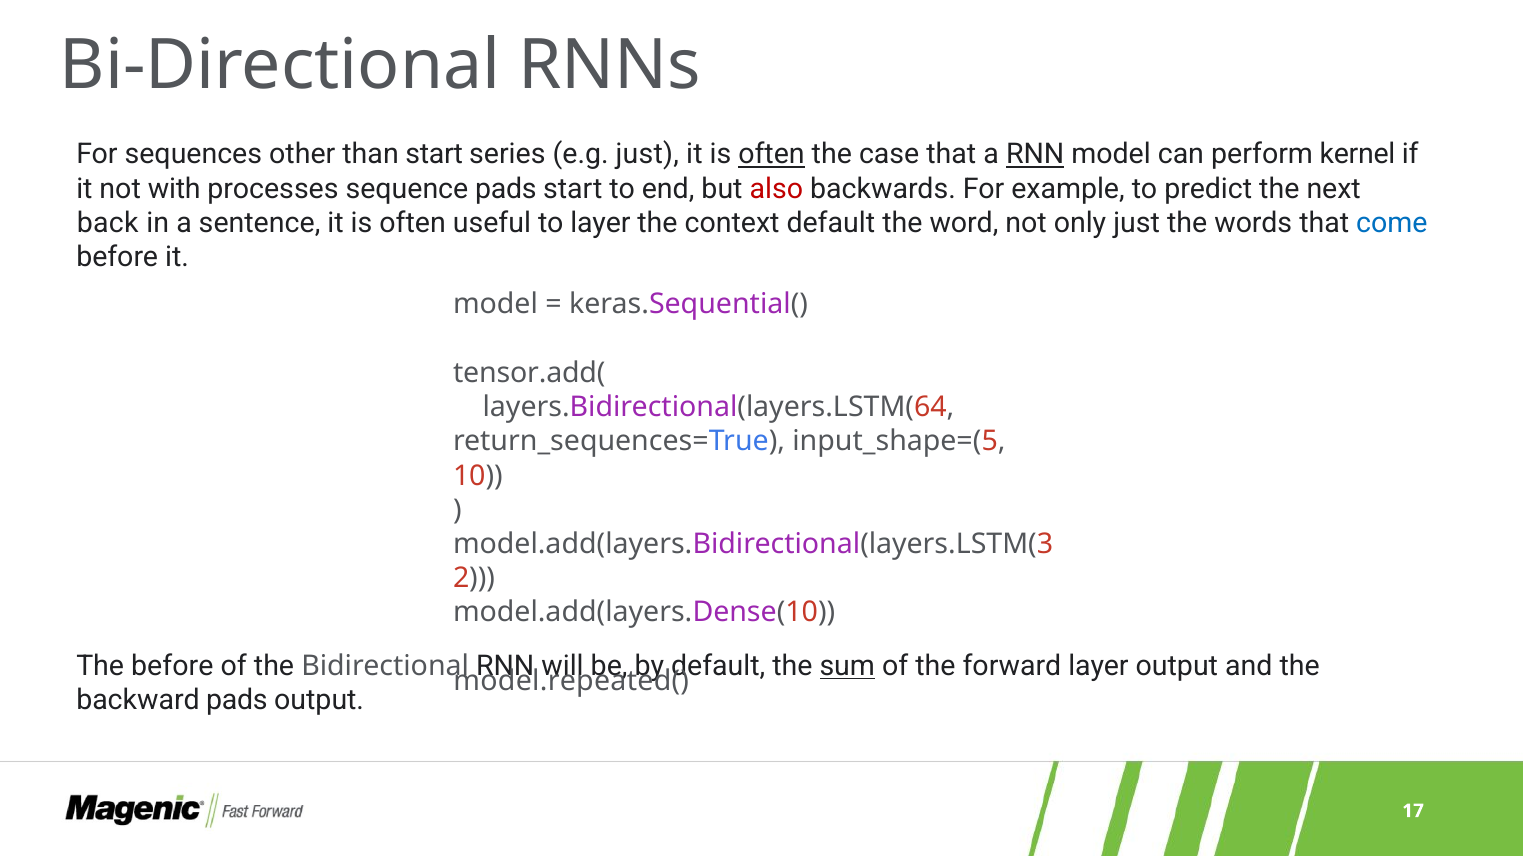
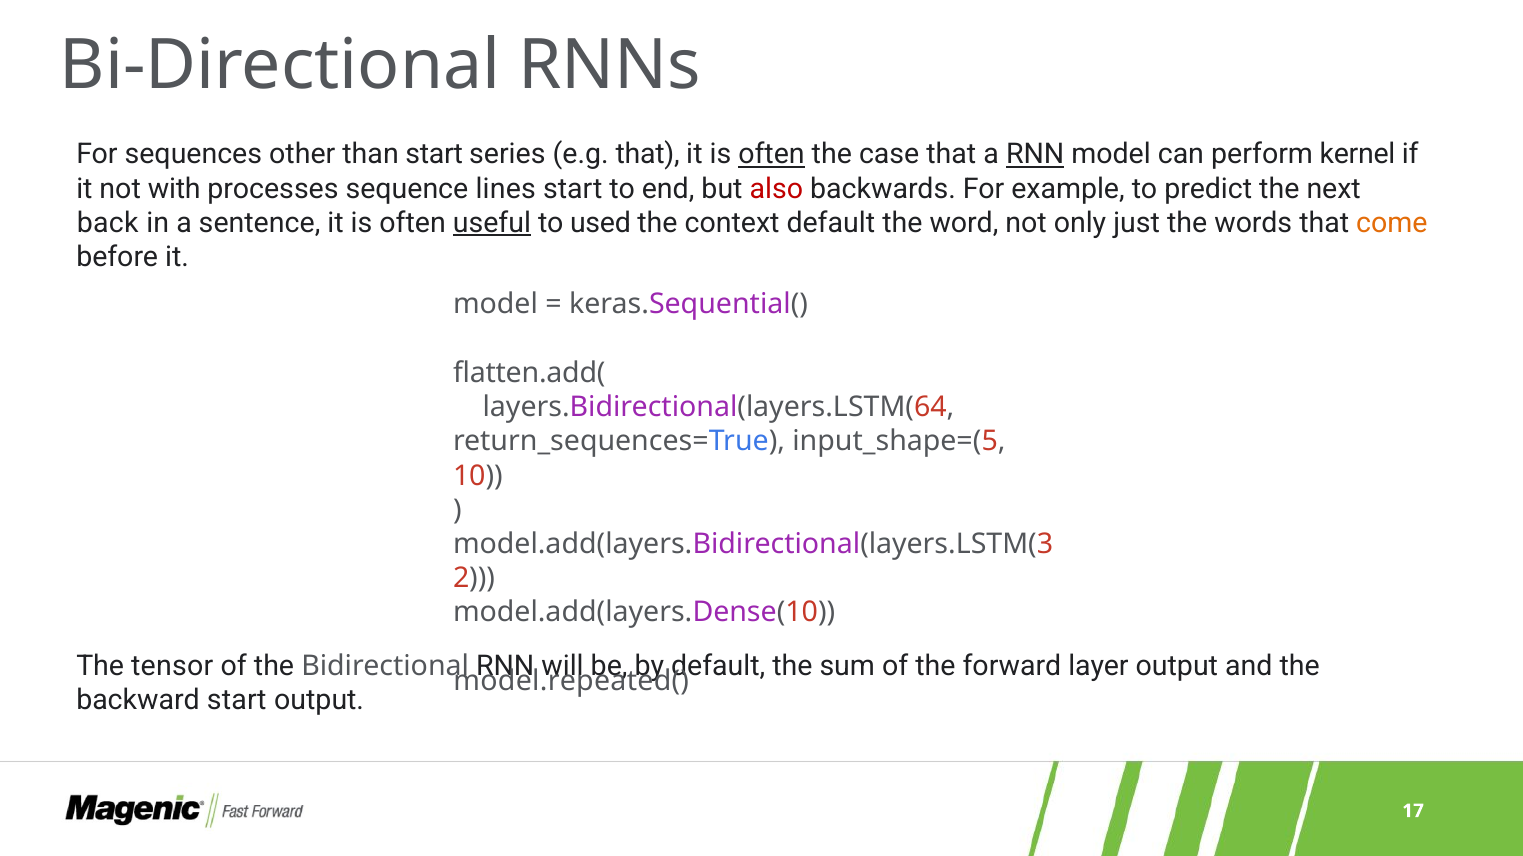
e.g just: just -> that
sequence pads: pads -> lines
useful underline: none -> present
to layer: layer -> used
come colour: blue -> orange
tensor.add(: tensor.add( -> flatten.add(
The before: before -> tensor
sum underline: present -> none
backward pads: pads -> start
